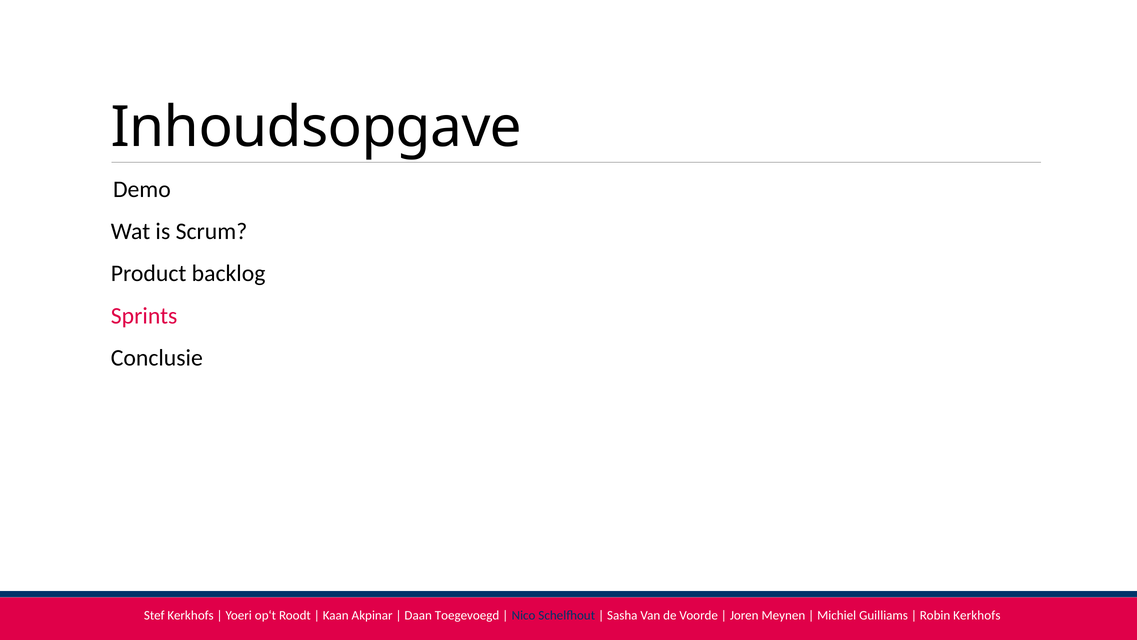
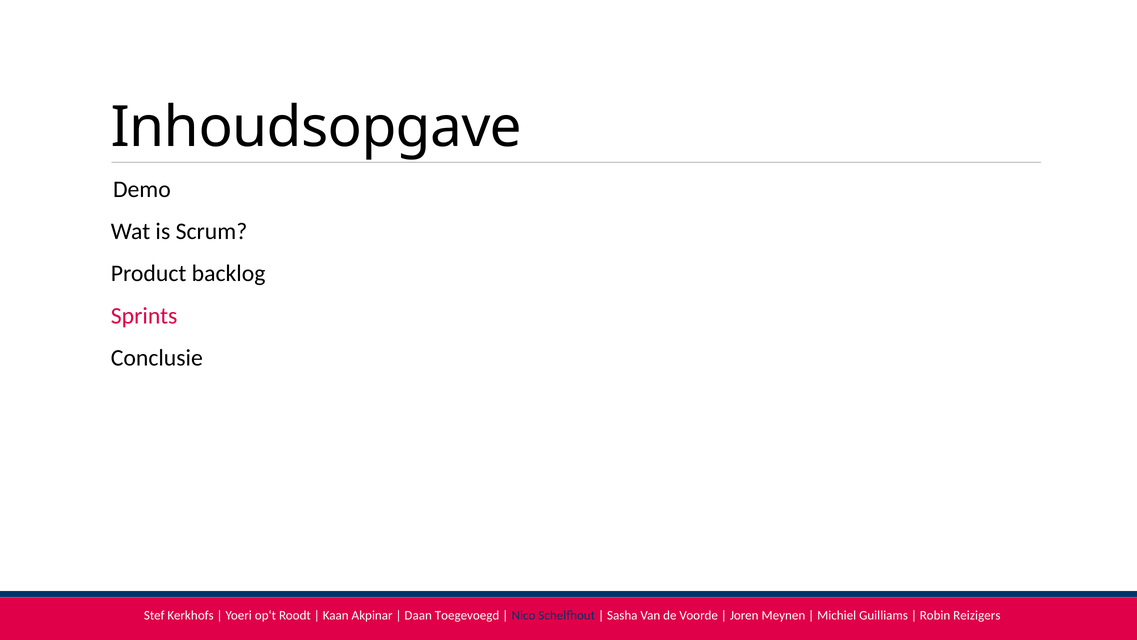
Robin Kerkhofs: Kerkhofs -> Reizigers
